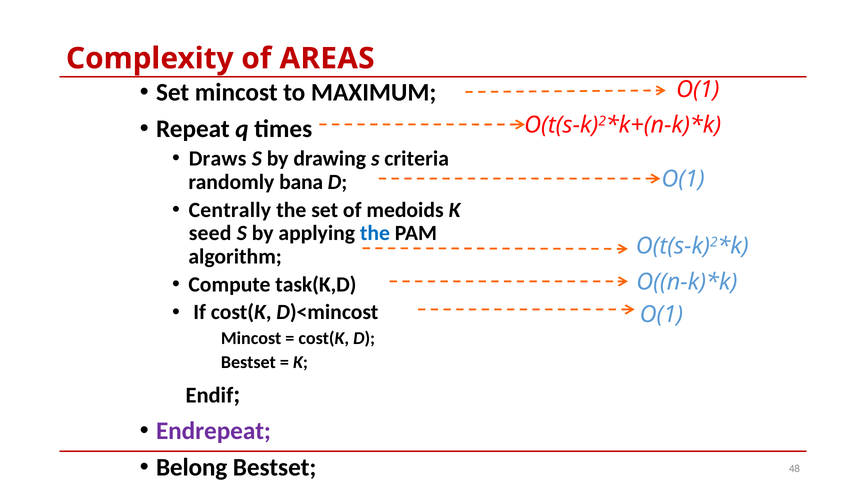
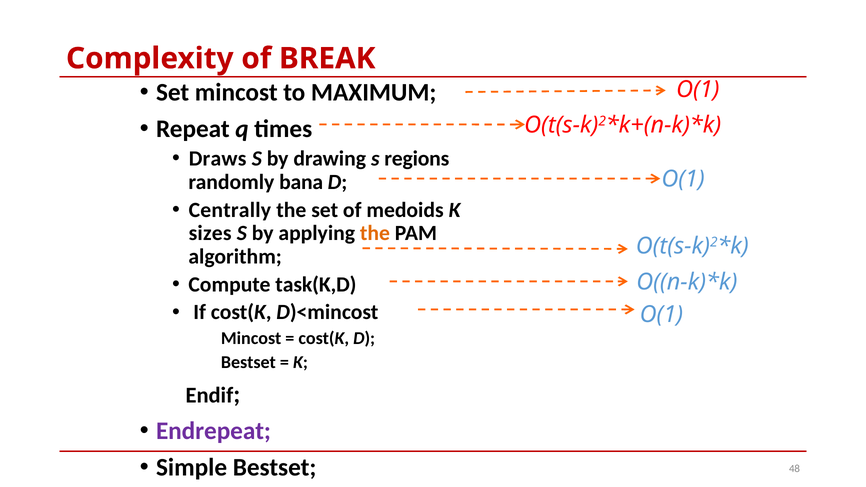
AREAS: AREAS -> BREAK
criteria: criteria -> regions
seed: seed -> sizes
the at (375, 233) colour: blue -> orange
Belong: Belong -> Simple
